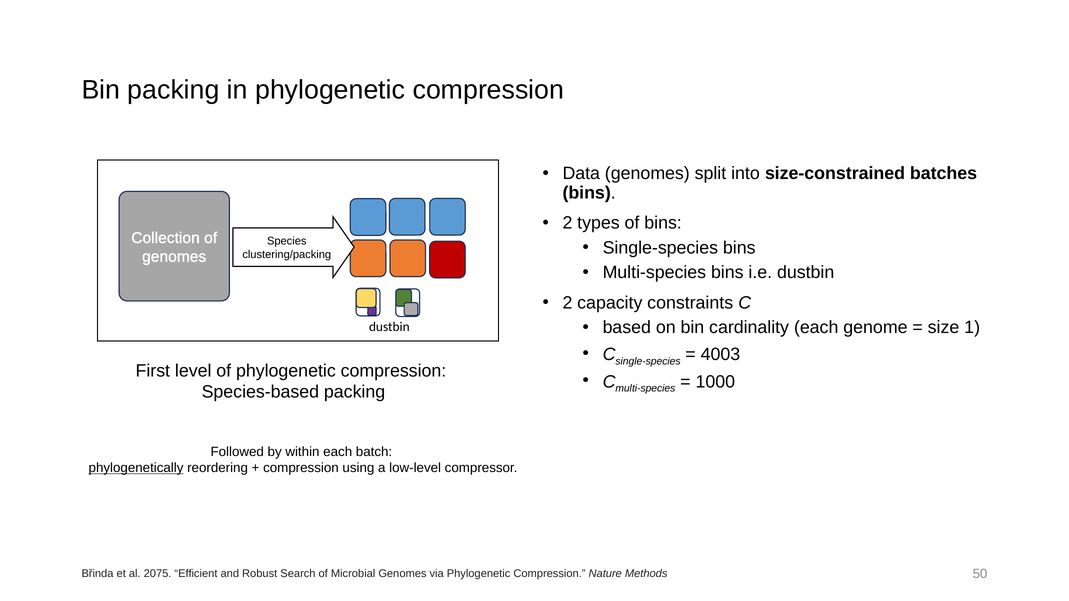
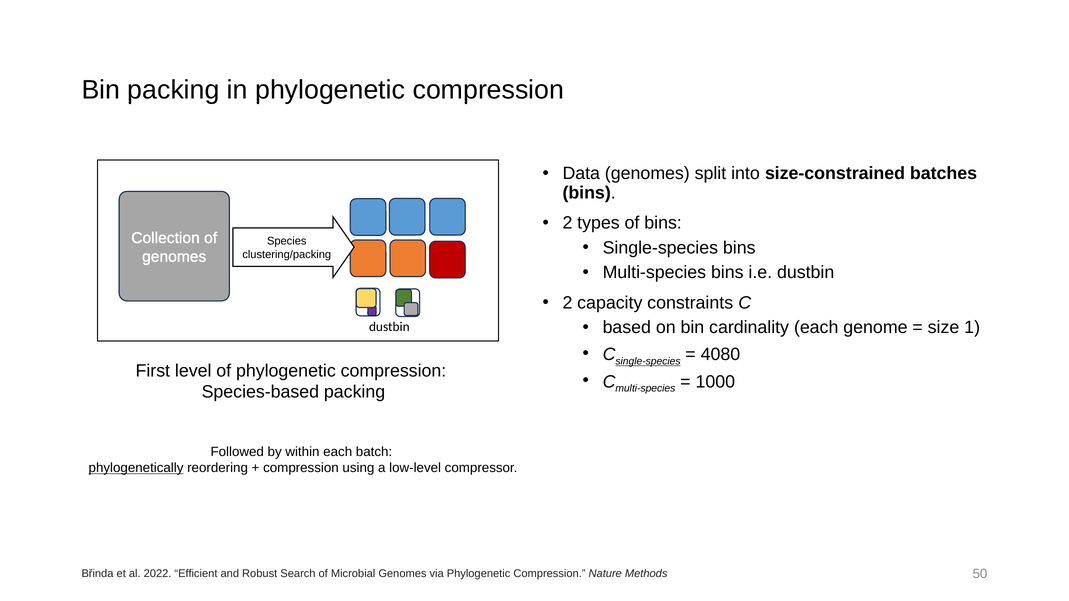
single-species at (648, 361) underline: none -> present
4003: 4003 -> 4080
2075: 2075 -> 2022
